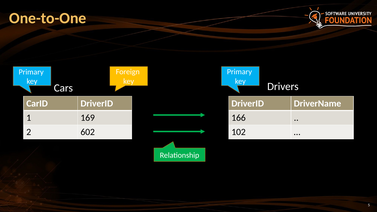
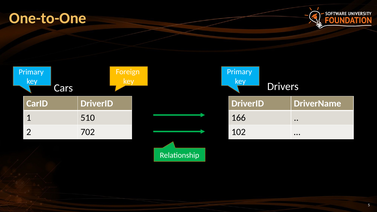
169: 169 -> 510
602: 602 -> 702
